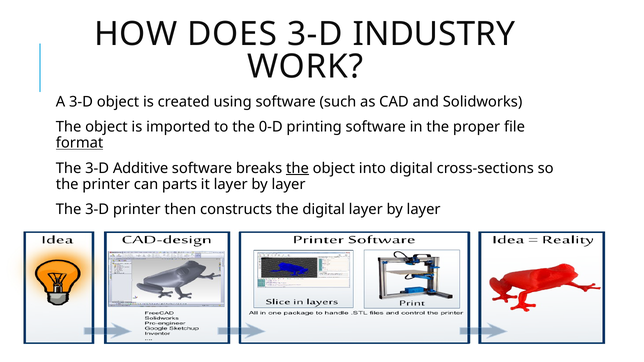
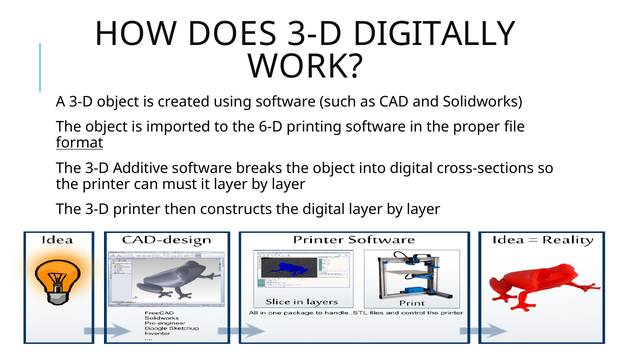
INDUSTRY: INDUSTRY -> DIGITALLY
0-D: 0-D -> 6-D
the at (297, 168) underline: present -> none
parts: parts -> must
